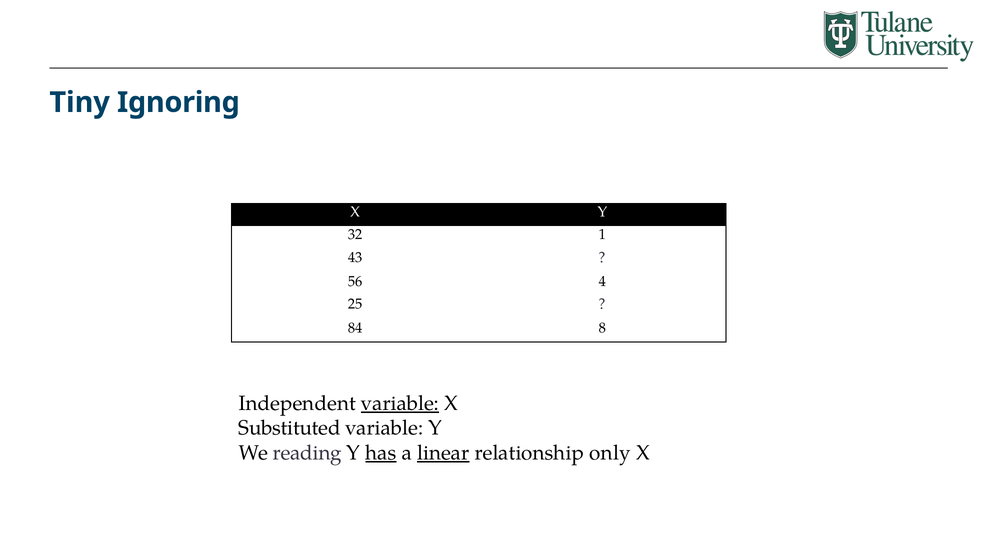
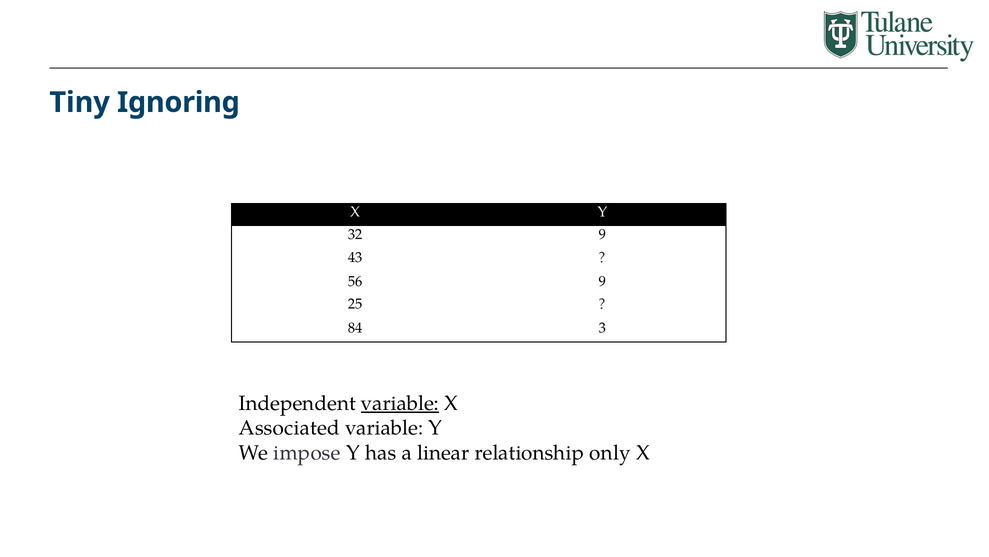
32 1: 1 -> 9
56 4: 4 -> 9
8: 8 -> 3
Substituted: Substituted -> Associated
reading: reading -> impose
has underline: present -> none
linear underline: present -> none
